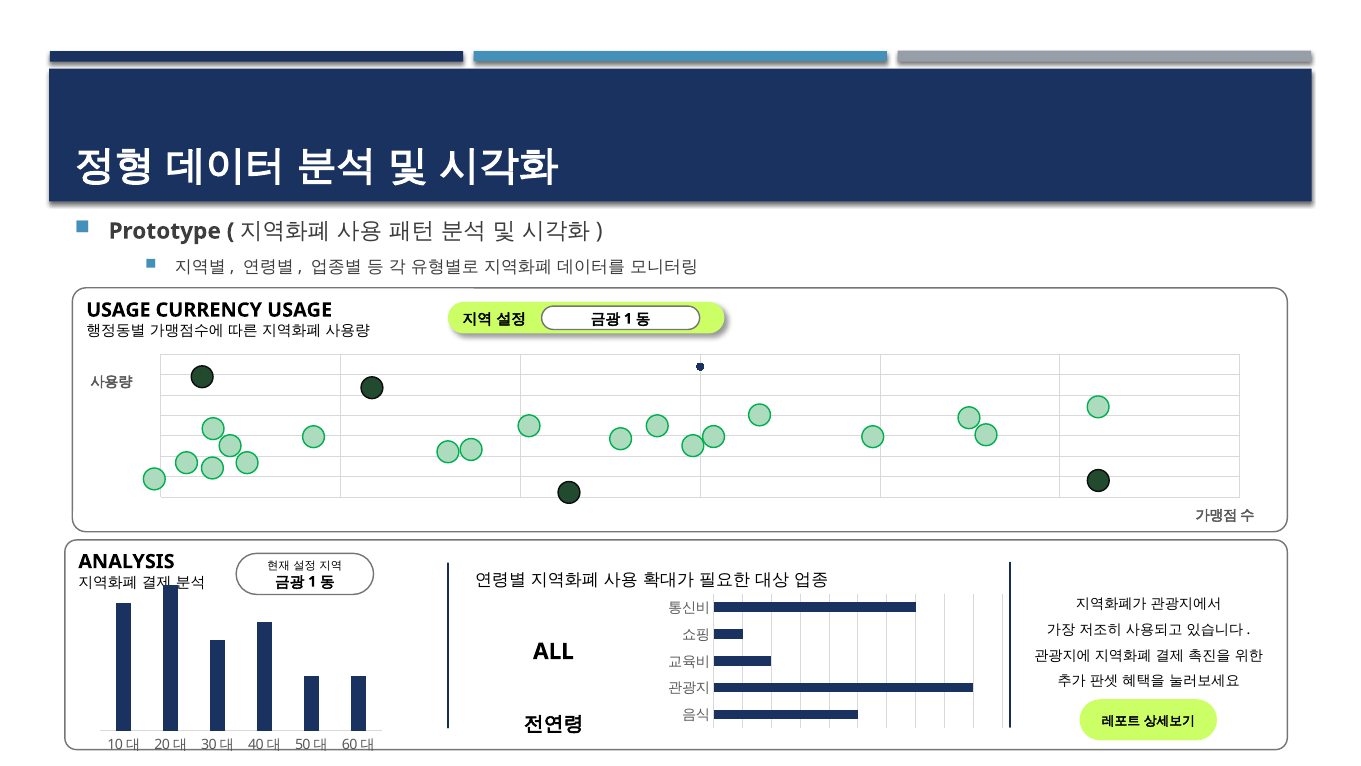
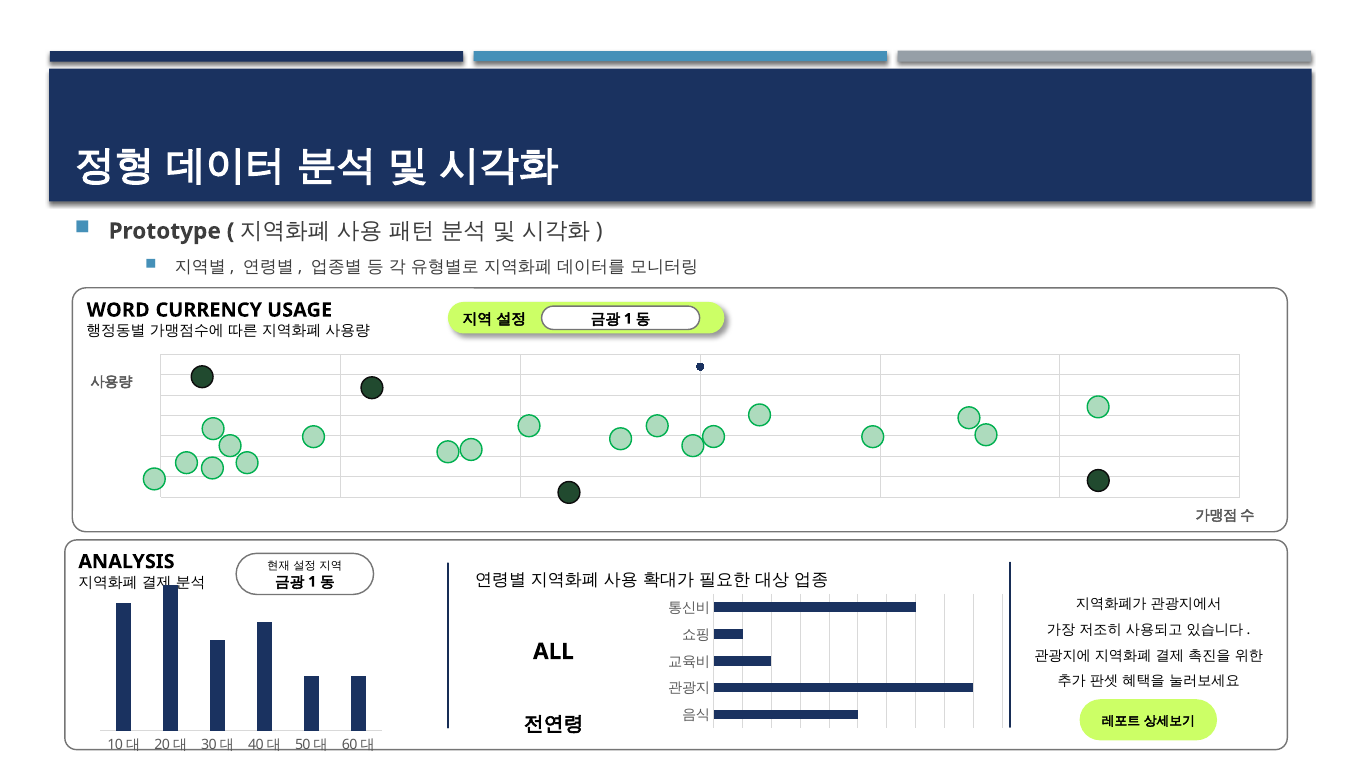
USAGE at (118, 310): USAGE -> WORD
